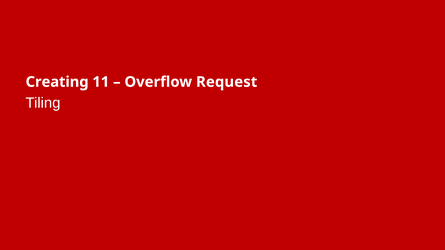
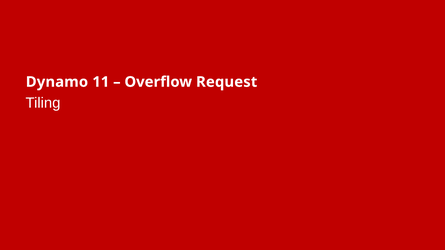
Creating: Creating -> Dynamo
